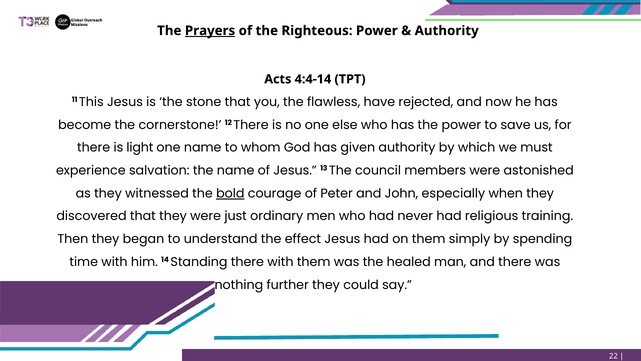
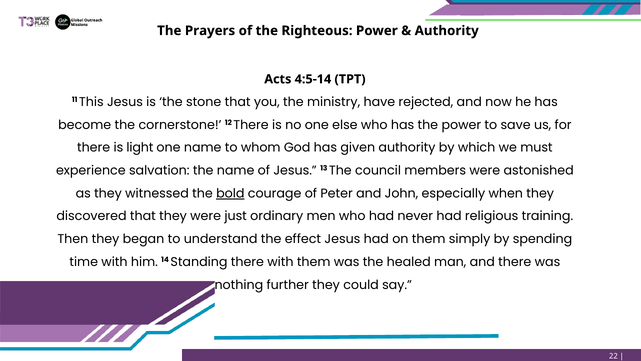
Prayers underline: present -> none
4:4-14: 4:4-14 -> 4:5-14
flawless: flawless -> ministry
